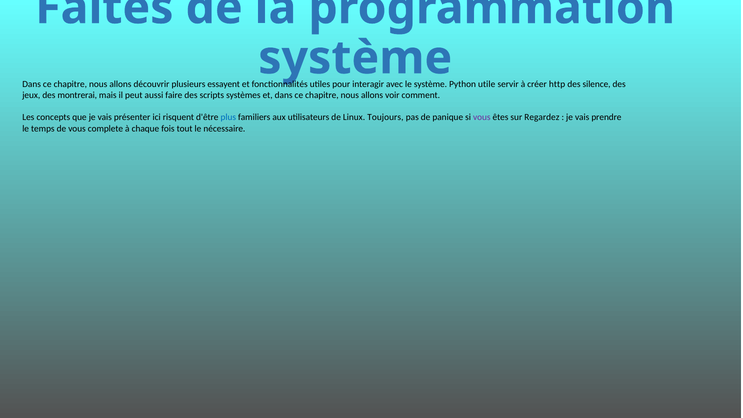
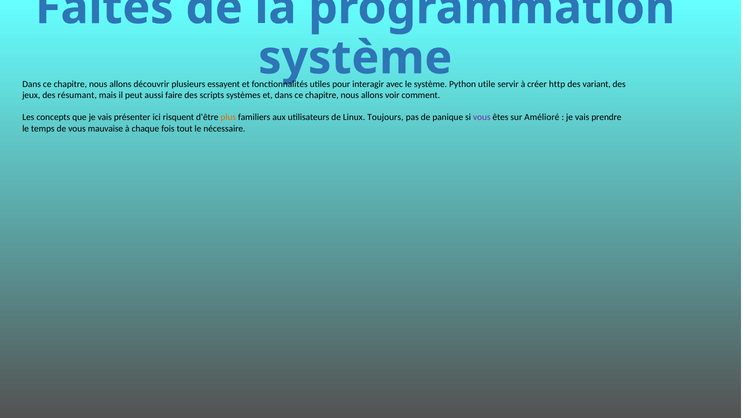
silence: silence -> variant
montrerai: montrerai -> résumant
plus colour: blue -> orange
Regardez: Regardez -> Amélioré
complete: complete -> mauvaise
